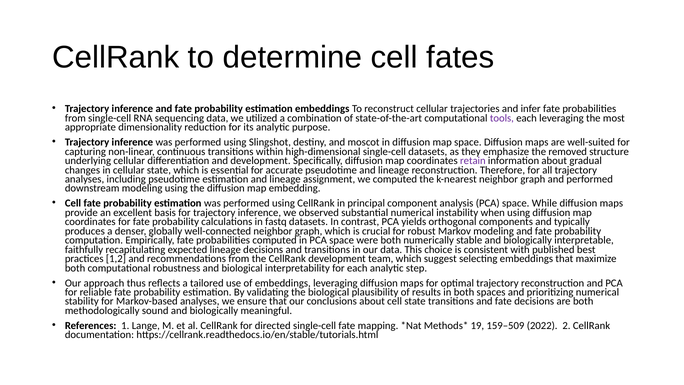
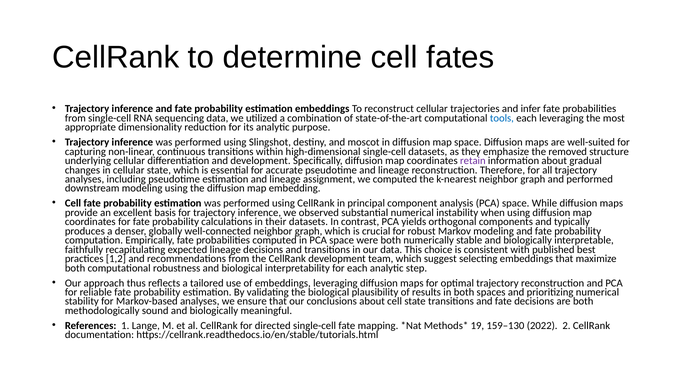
tools colour: purple -> blue
fastq: fastq -> their
159–509: 159–509 -> 159–130
